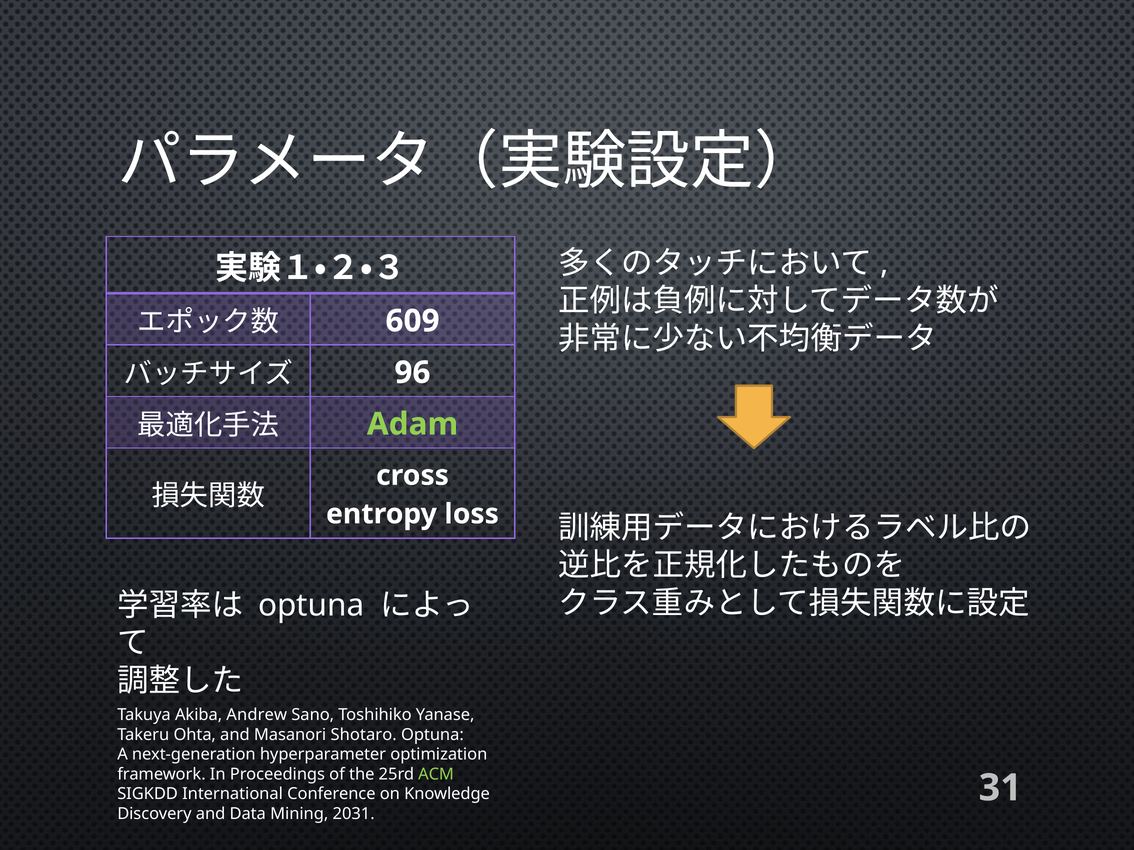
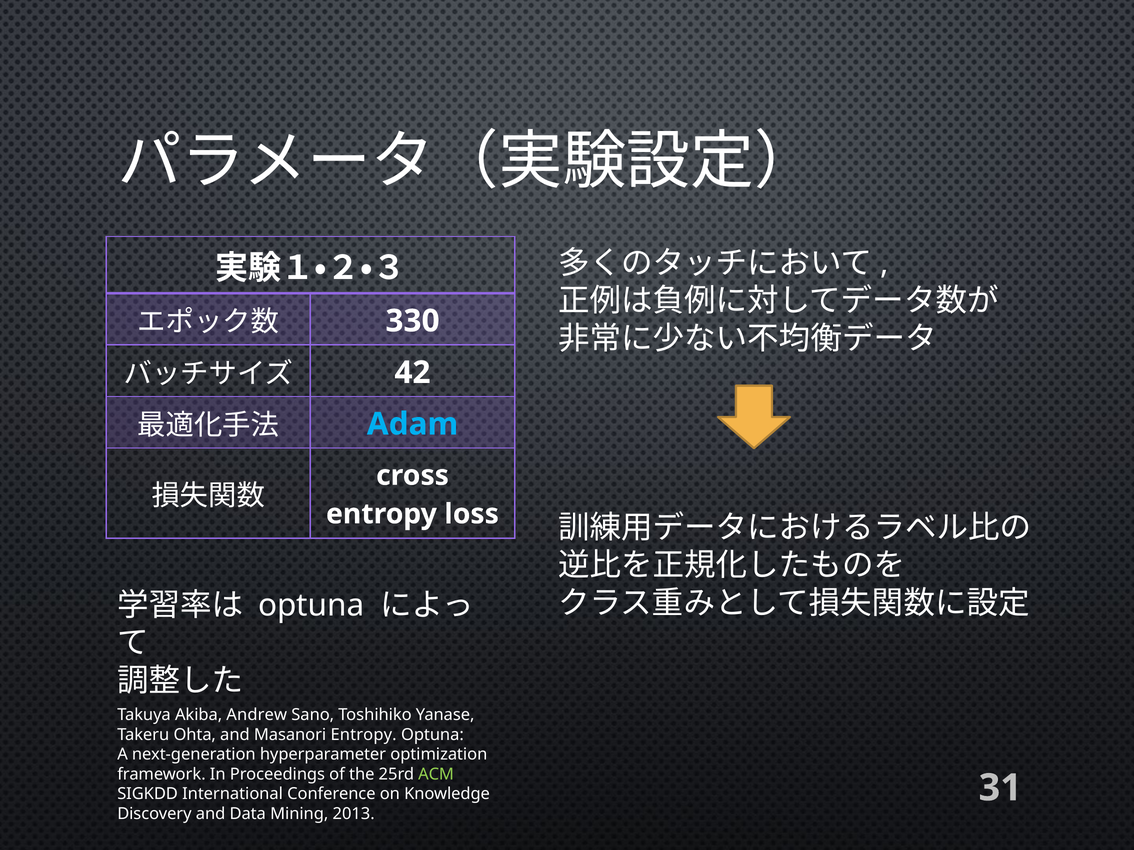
609: 609 -> 330
96: 96 -> 42
Adam colour: light green -> light blue
Masanori Shotaro: Shotaro -> Entropy
2031: 2031 -> 2013
